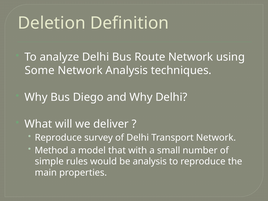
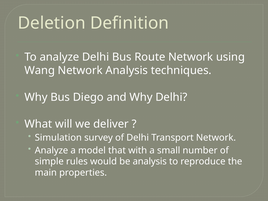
Some: Some -> Wang
Reproduce at (58, 138): Reproduce -> Simulation
Method at (51, 150): Method -> Analyze
